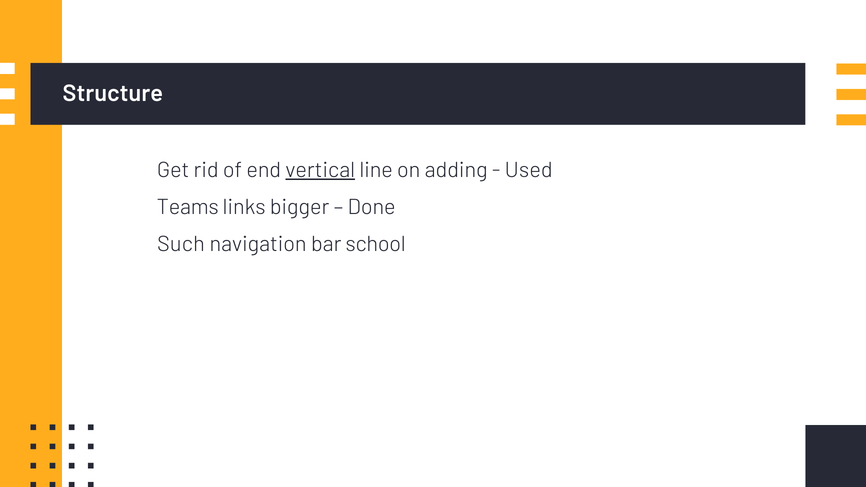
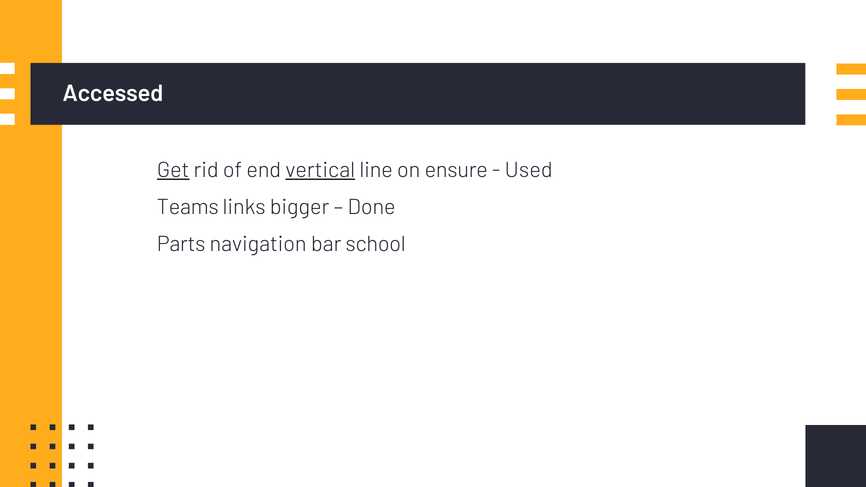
Structure: Structure -> Accessed
Get underline: none -> present
adding: adding -> ensure
Such: Such -> Parts
